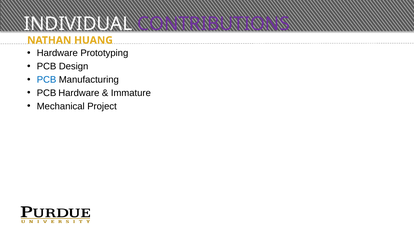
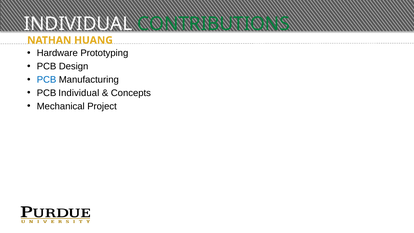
CONTRIBUTIONS colour: purple -> green
PCB Hardware: Hardware -> Individual
Immature: Immature -> Concepts
